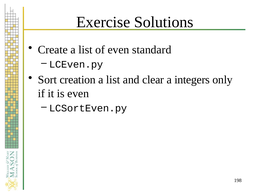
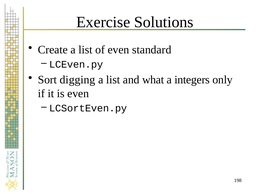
creation: creation -> digging
clear: clear -> what
